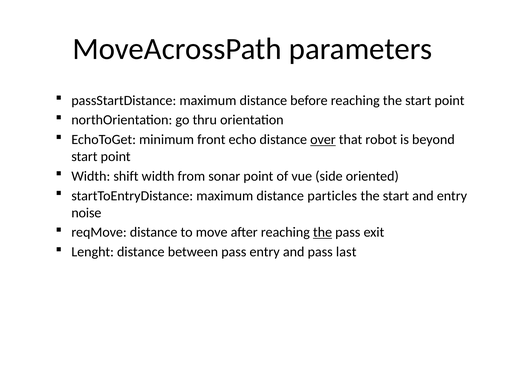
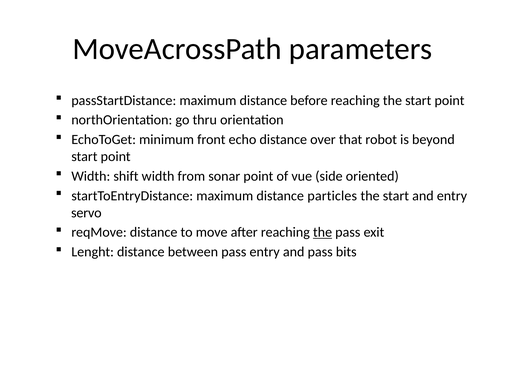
over underline: present -> none
noise: noise -> servo
last: last -> bits
